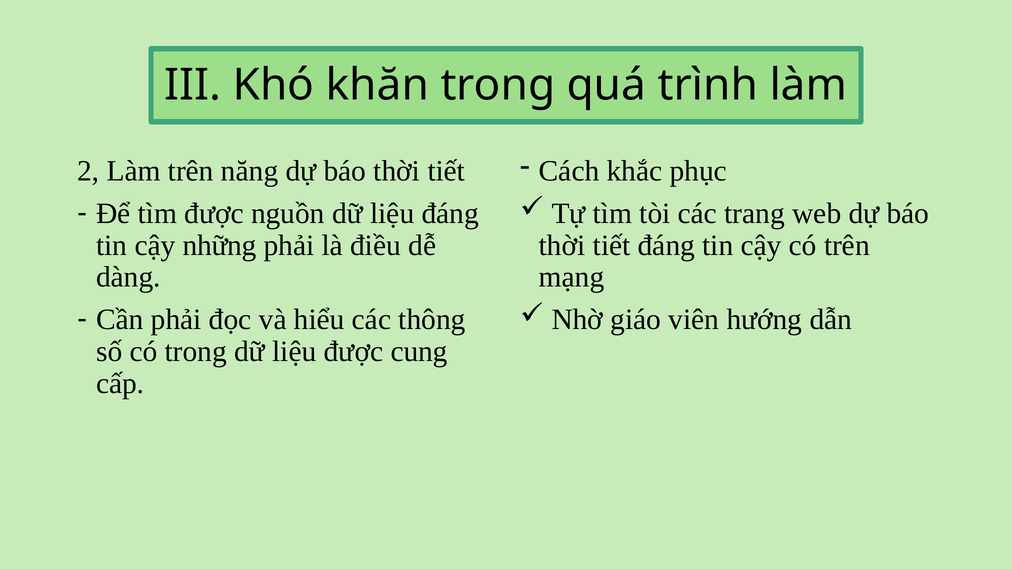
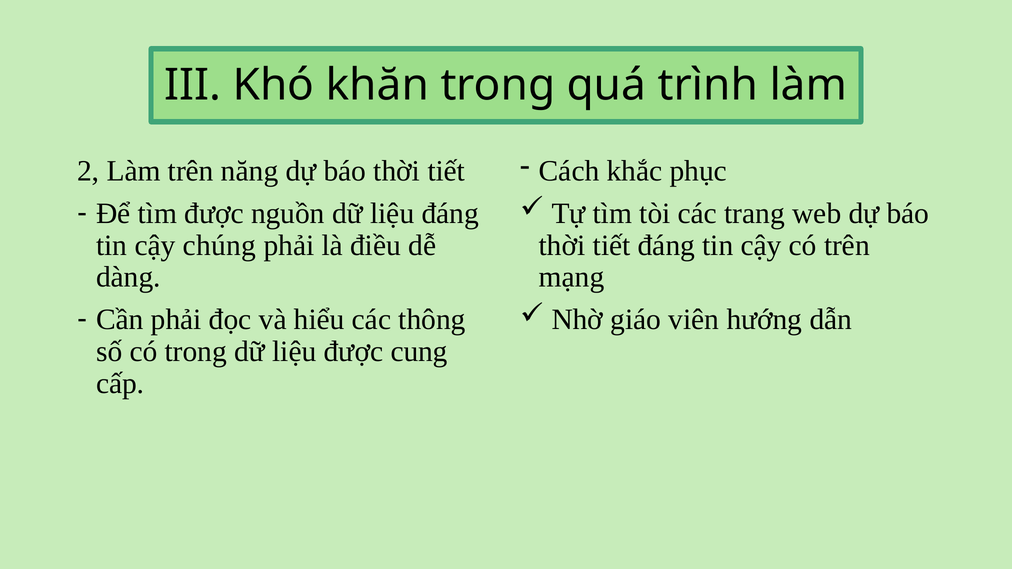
những: những -> chúng
